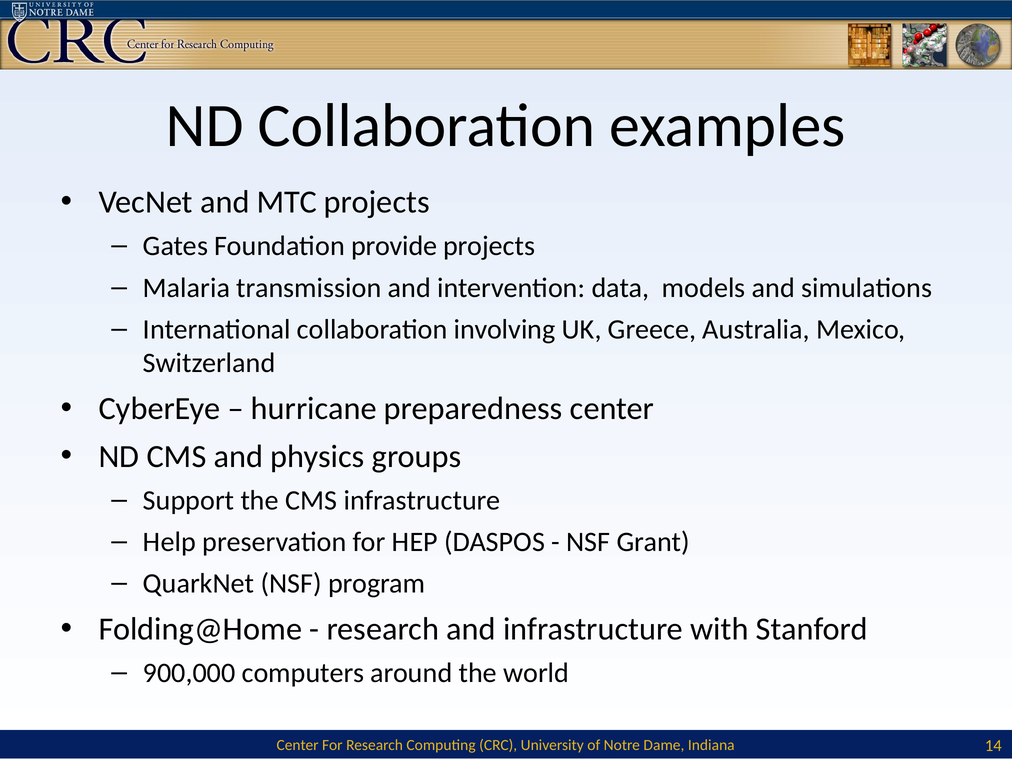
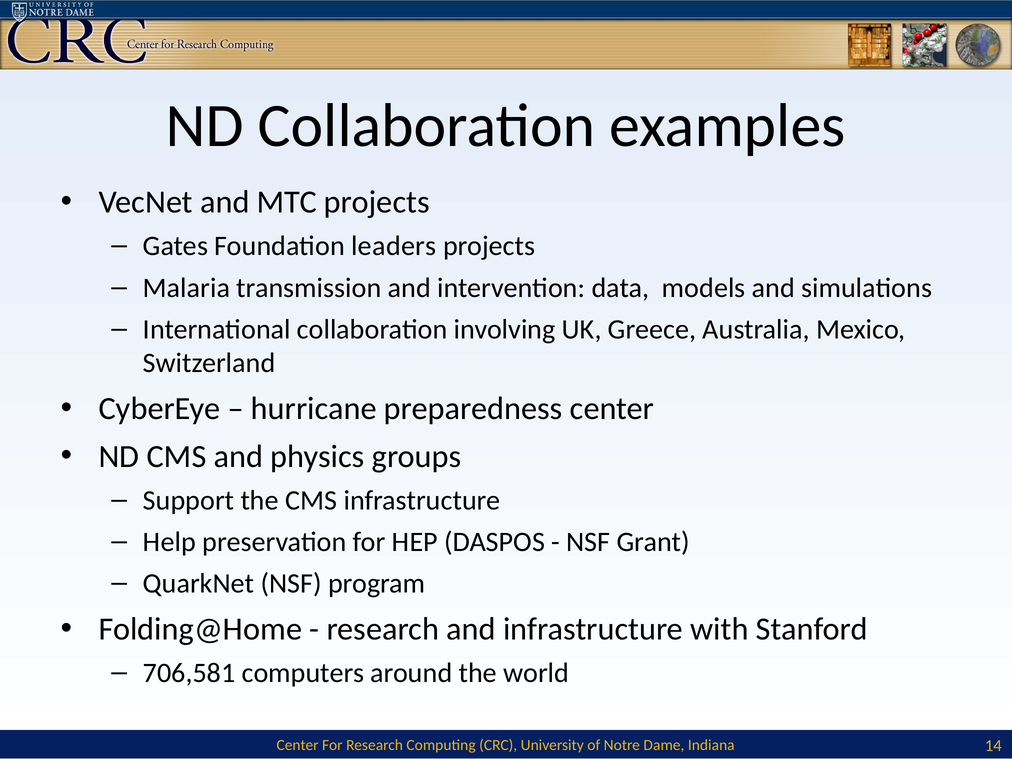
provide: provide -> leaders
900,000: 900,000 -> 706,581
